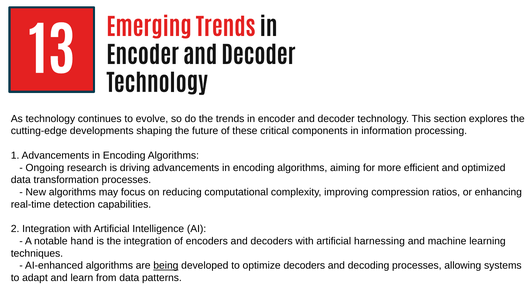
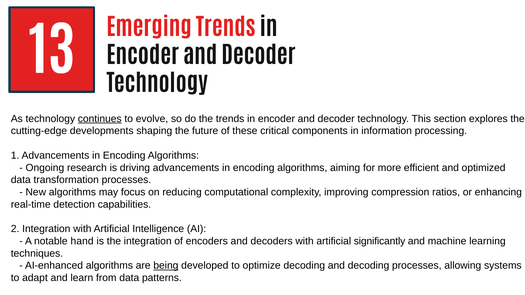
continues underline: none -> present
harnessing: harnessing -> significantly
optimize decoders: decoders -> decoding
